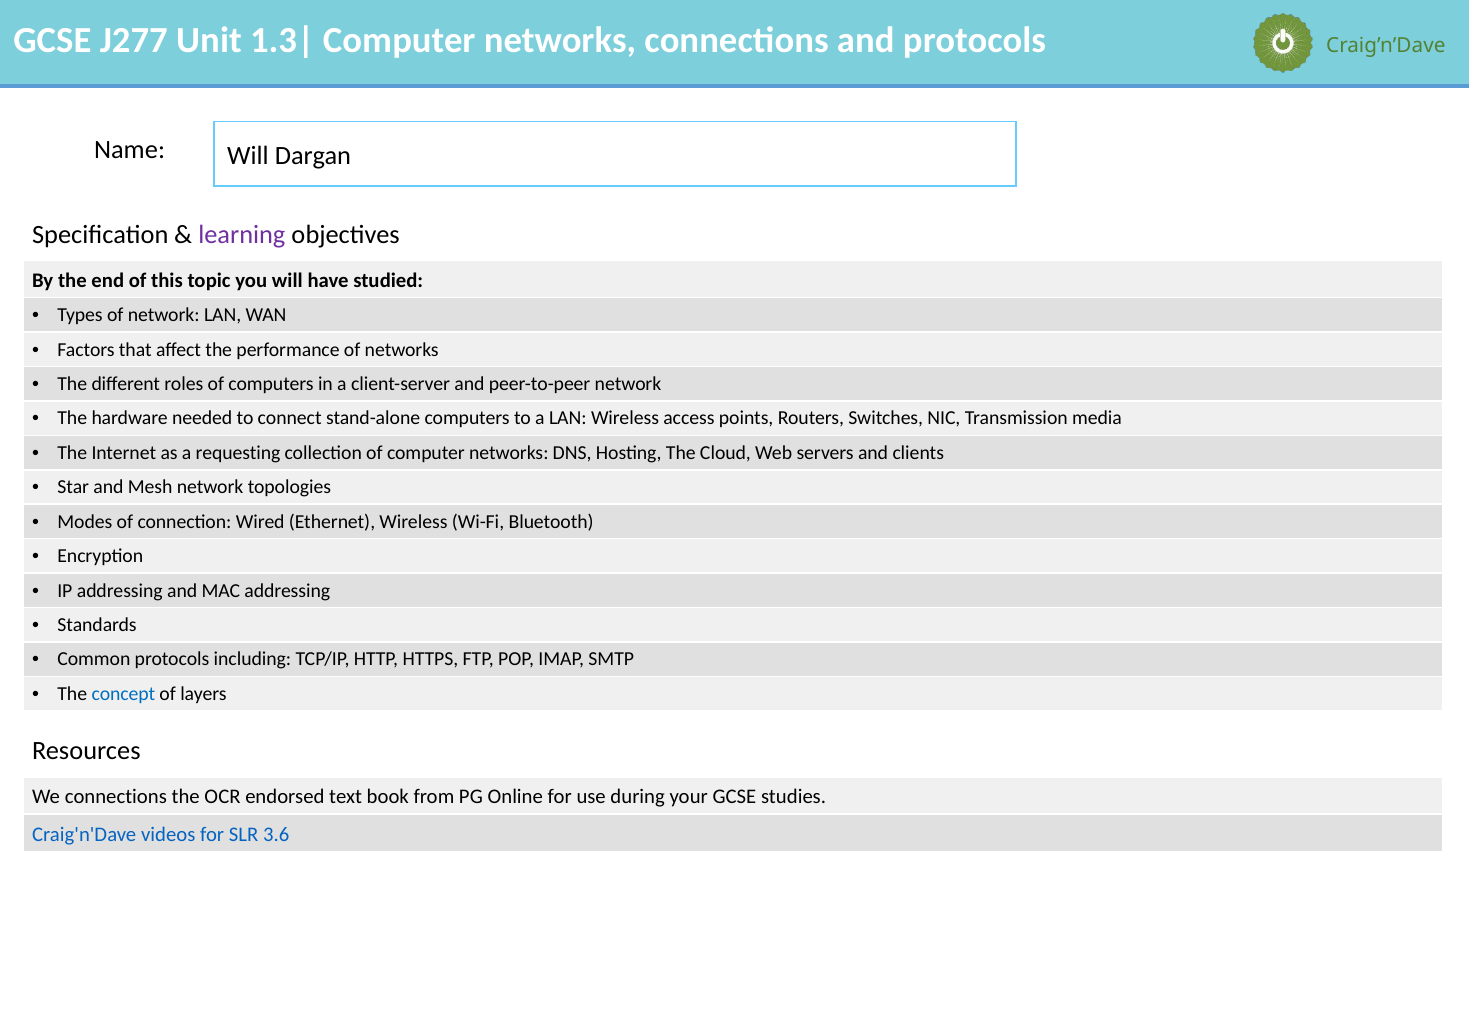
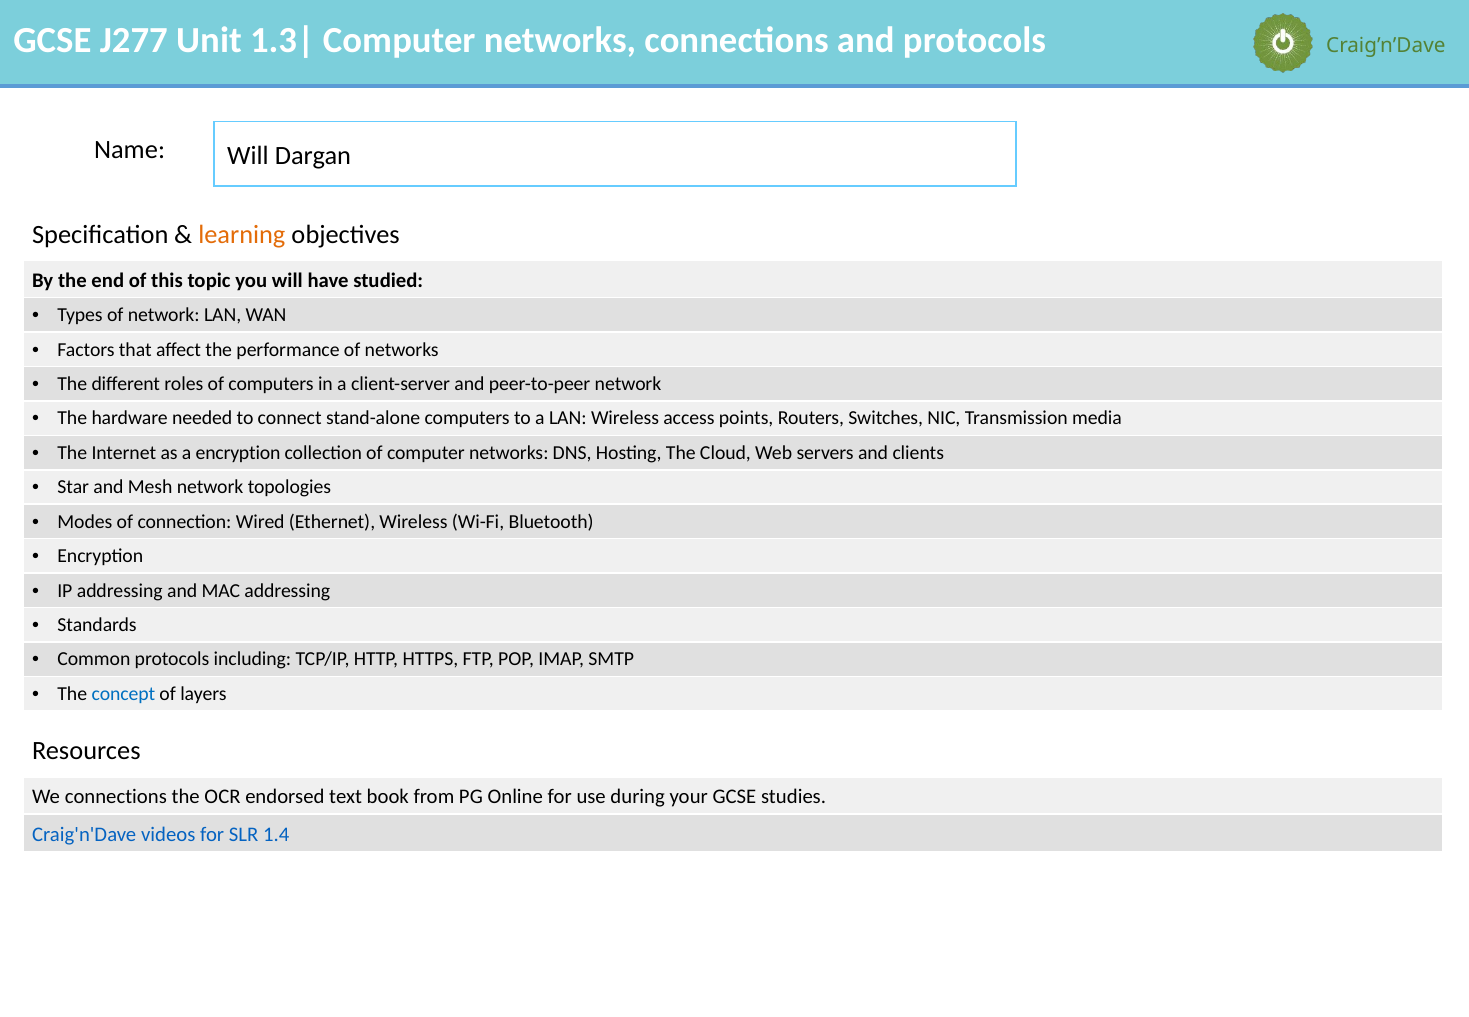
learning colour: purple -> orange
a requesting: requesting -> encryption
3.6: 3.6 -> 1.4
